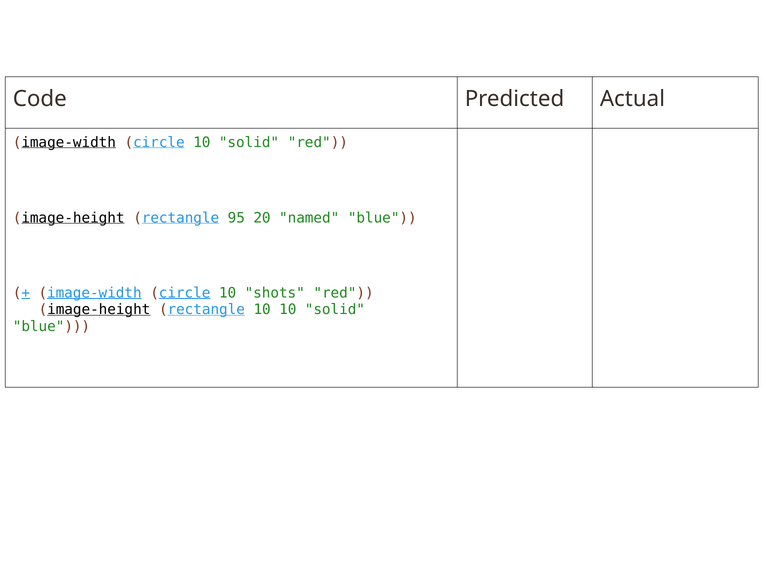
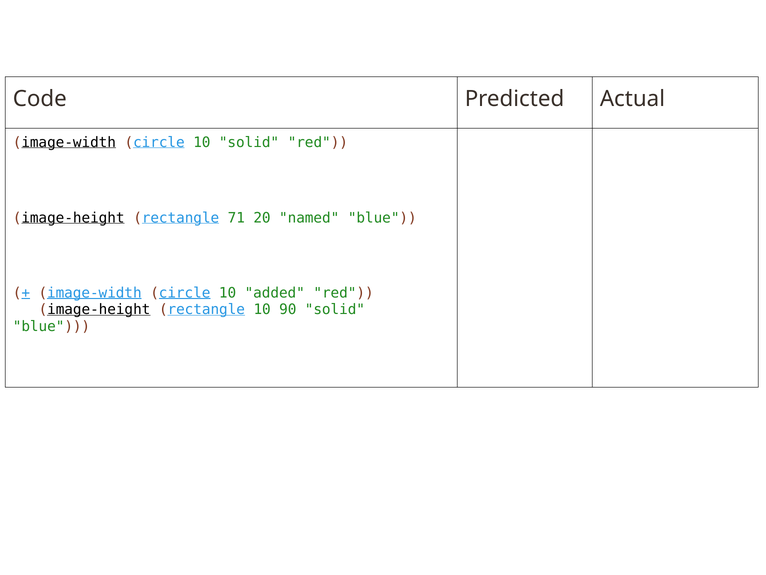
95: 95 -> 71
shots: shots -> added
10 10: 10 -> 90
